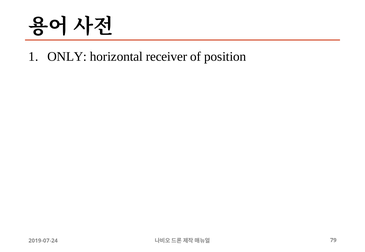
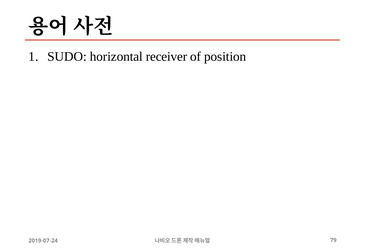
ONLY: ONLY -> SUDO
